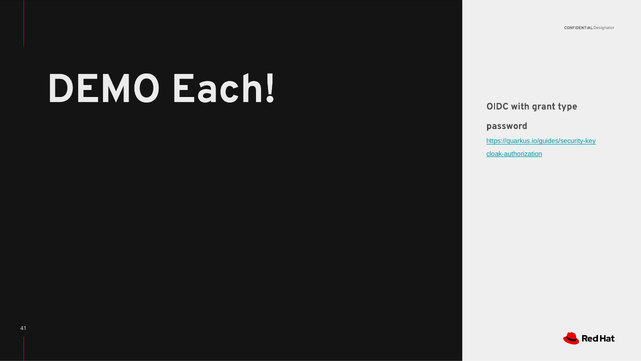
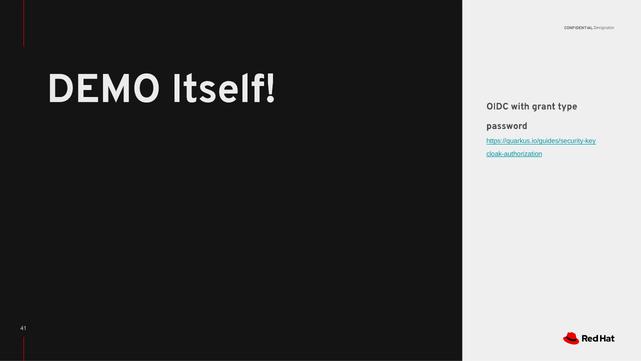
Each: Each -> Itself
